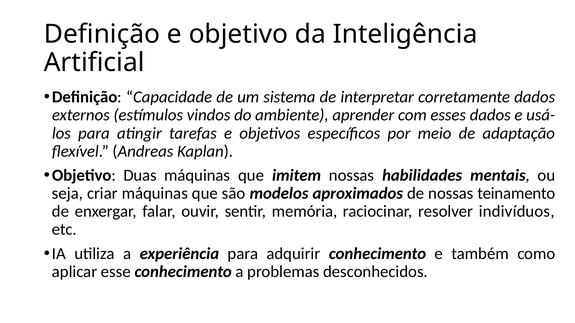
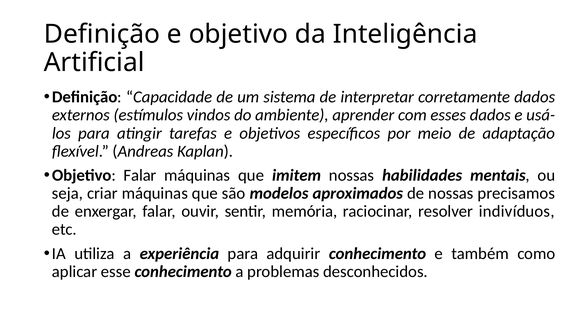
Objetivo Duas: Duas -> Falar
teinamento: teinamento -> precisamos
